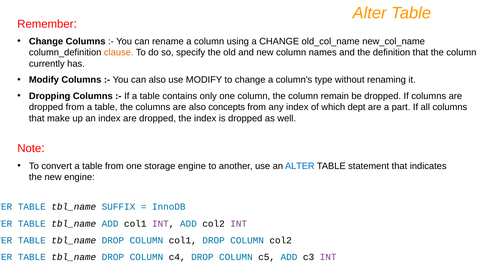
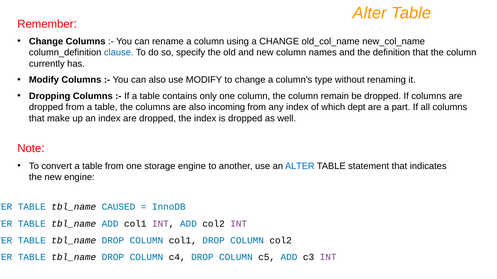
clause colour: orange -> blue
concepts: concepts -> incoming
SUFFIX: SUFFIX -> CAUSED
